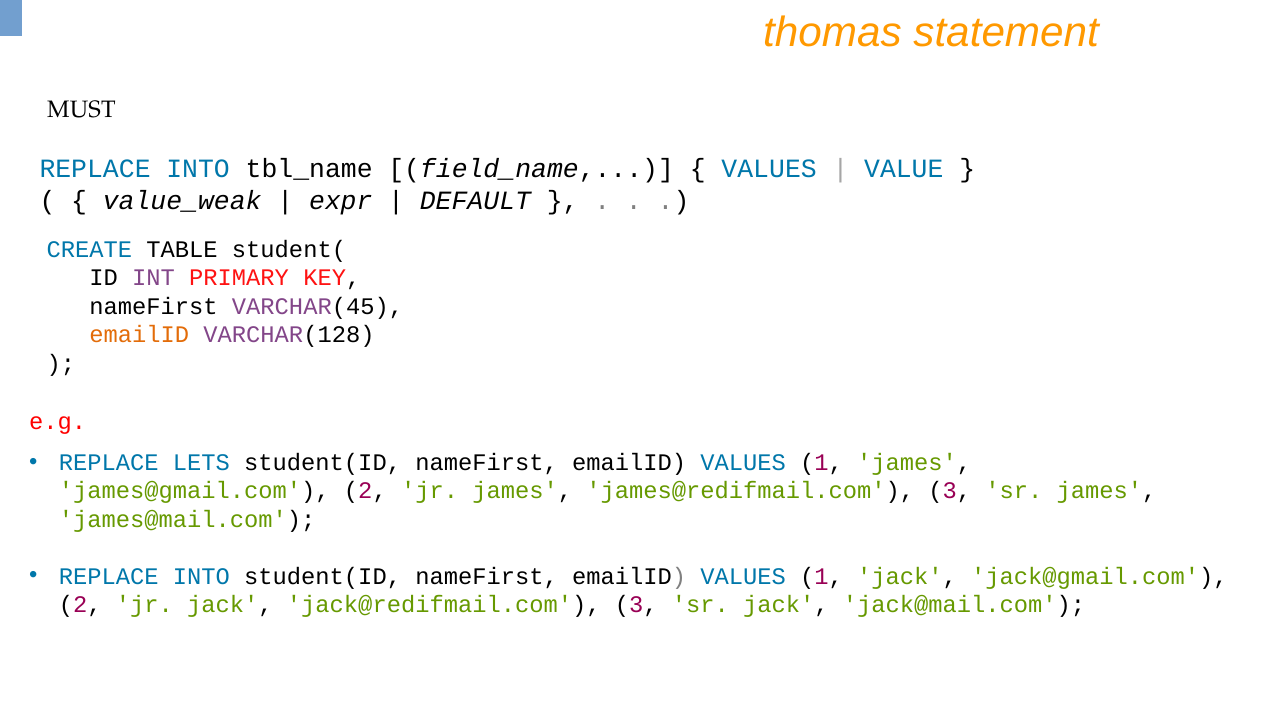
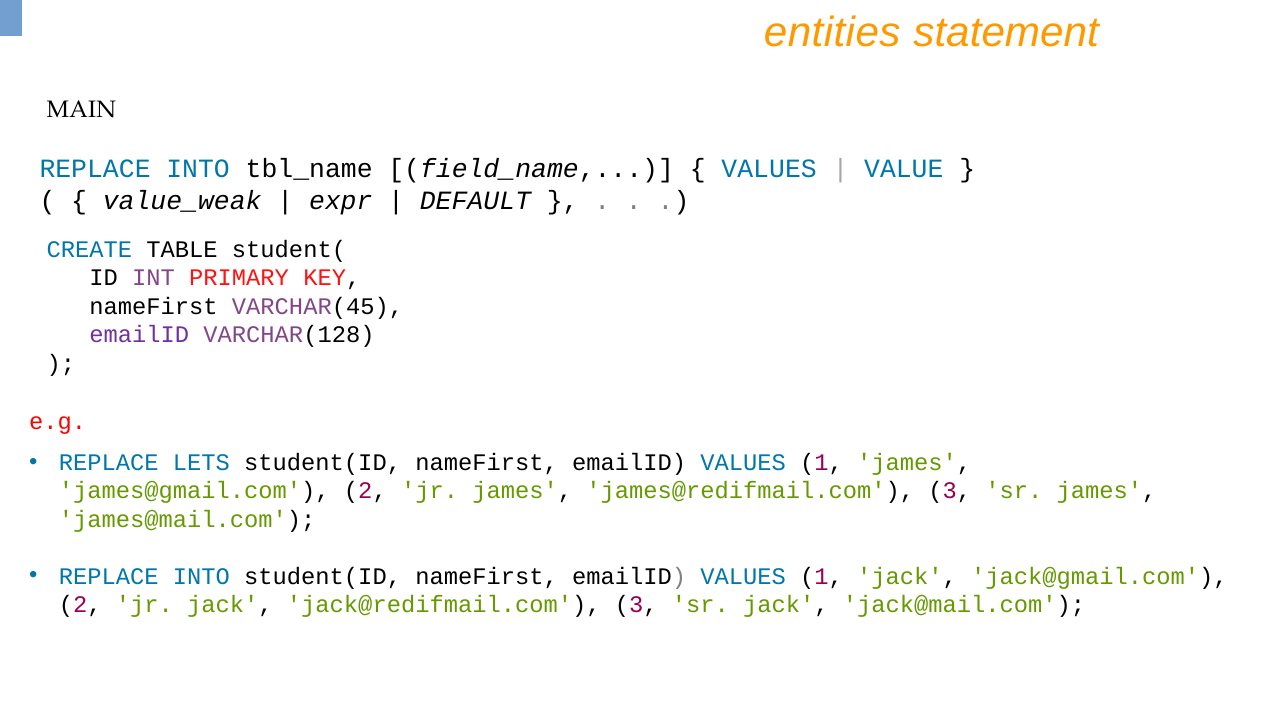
thomas: thomas -> entities
MUST: MUST -> MAIN
emailID at (139, 335) colour: orange -> purple
